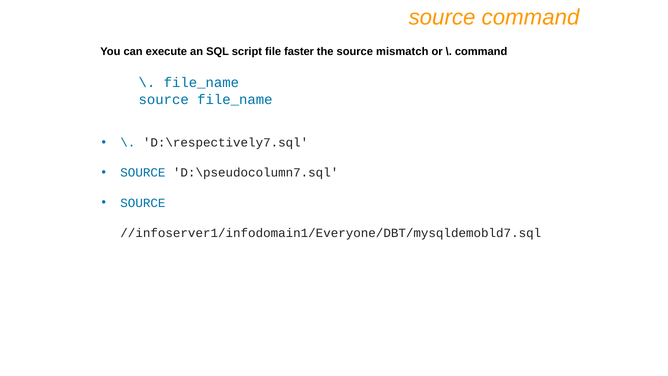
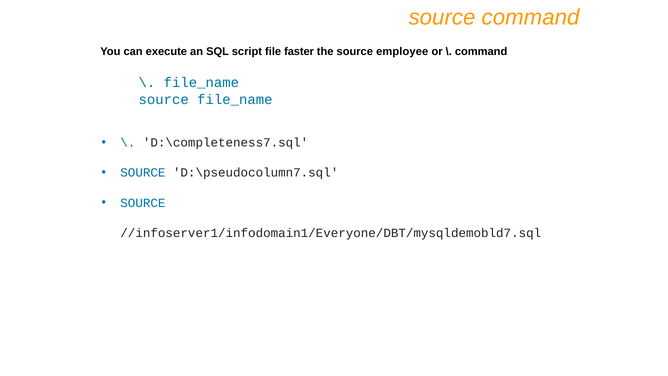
mismatch: mismatch -> employee
D:\respectively7.sql: D:\respectively7.sql -> D:\completeness7.sql
